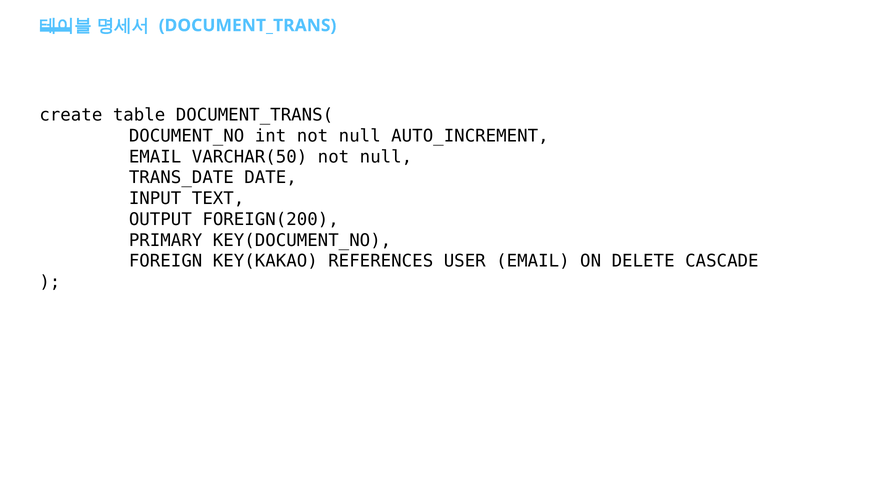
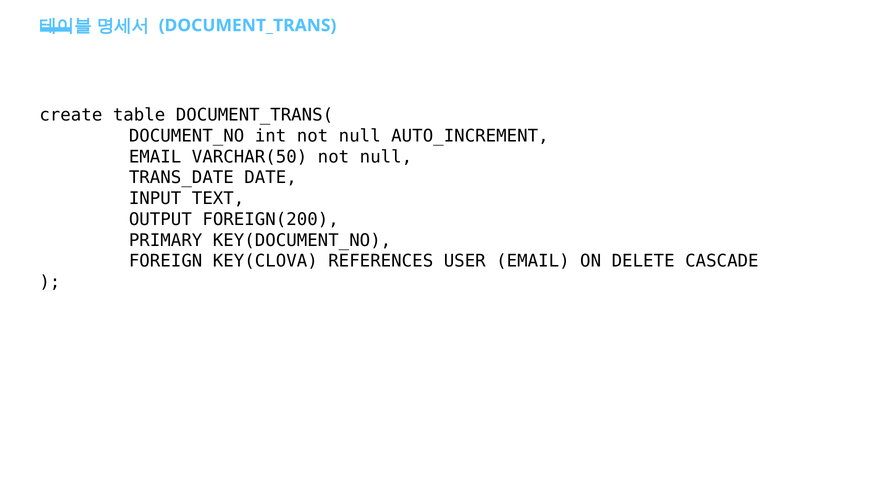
KEY(KAKAO: KEY(KAKAO -> KEY(CLOVA
